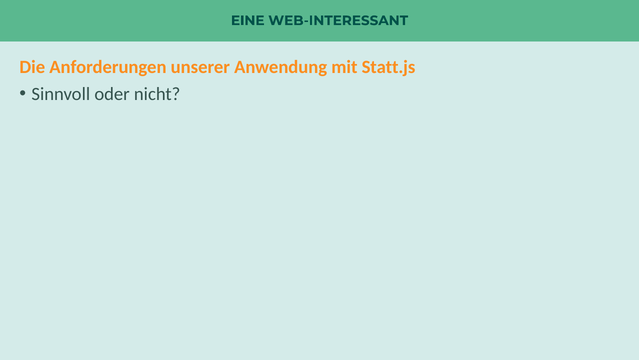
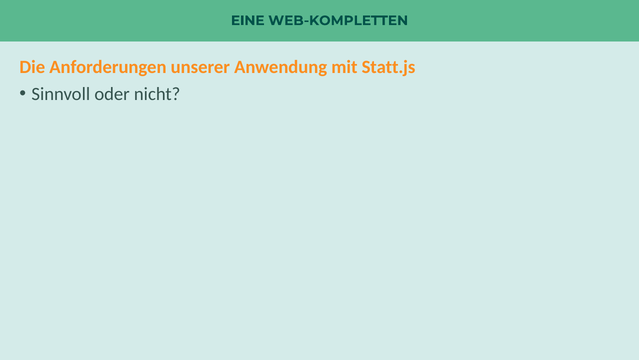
WEB-INTERESSANT: WEB-INTERESSANT -> WEB-KOMPLETTEN
